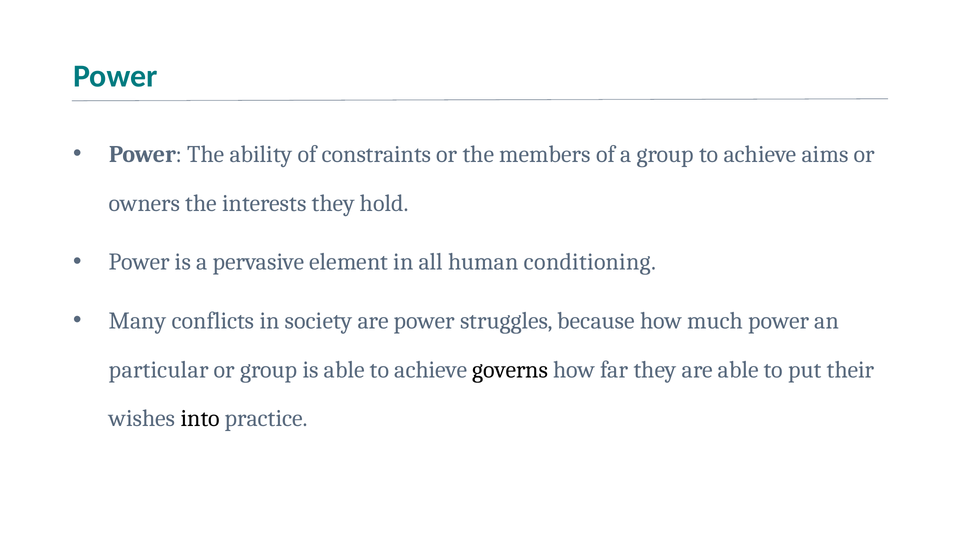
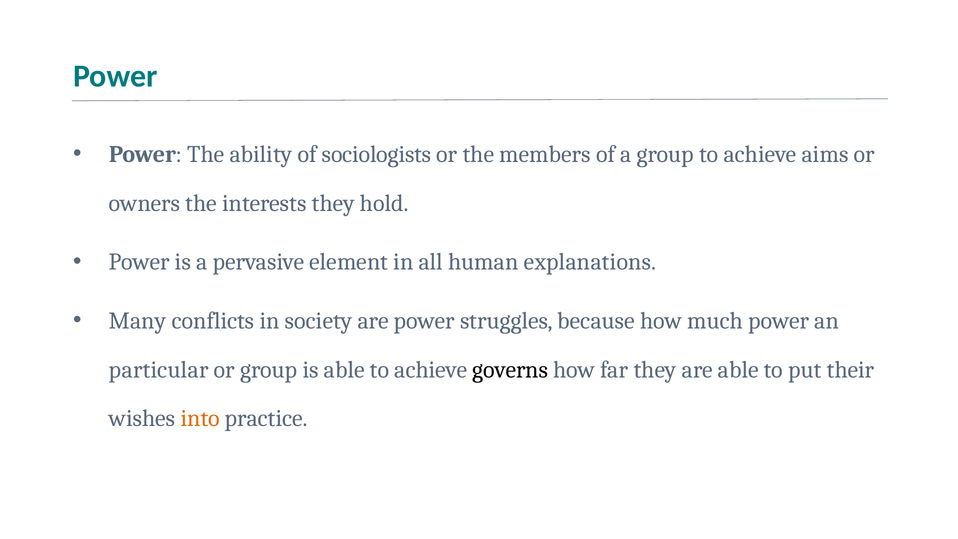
constraints: constraints -> sociologists
conditioning: conditioning -> explanations
into colour: black -> orange
